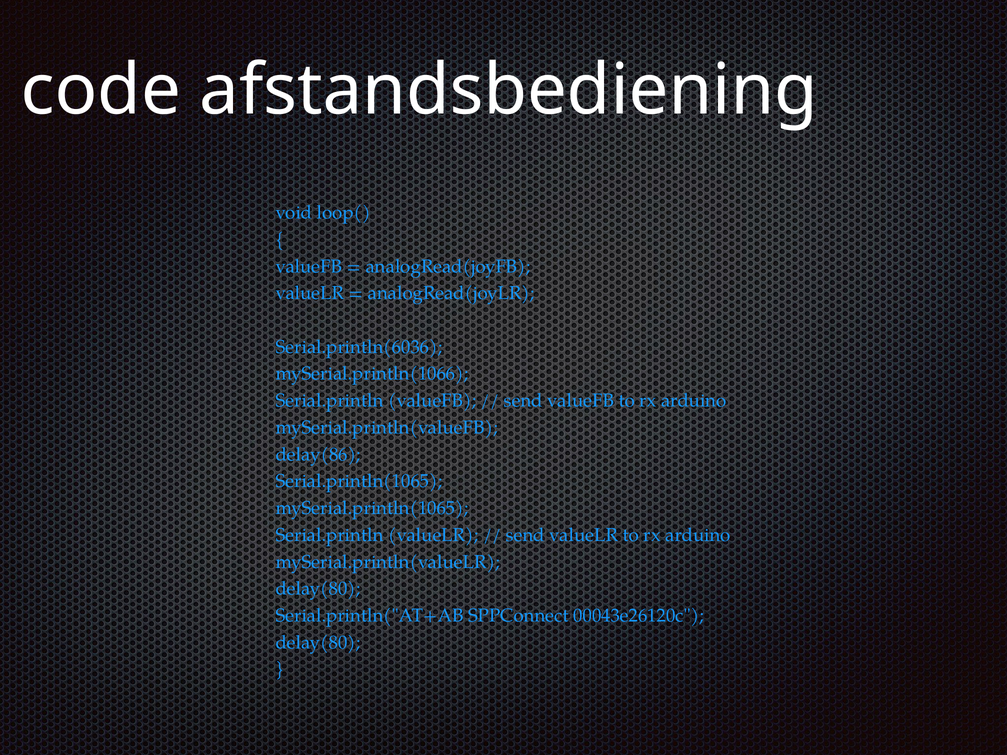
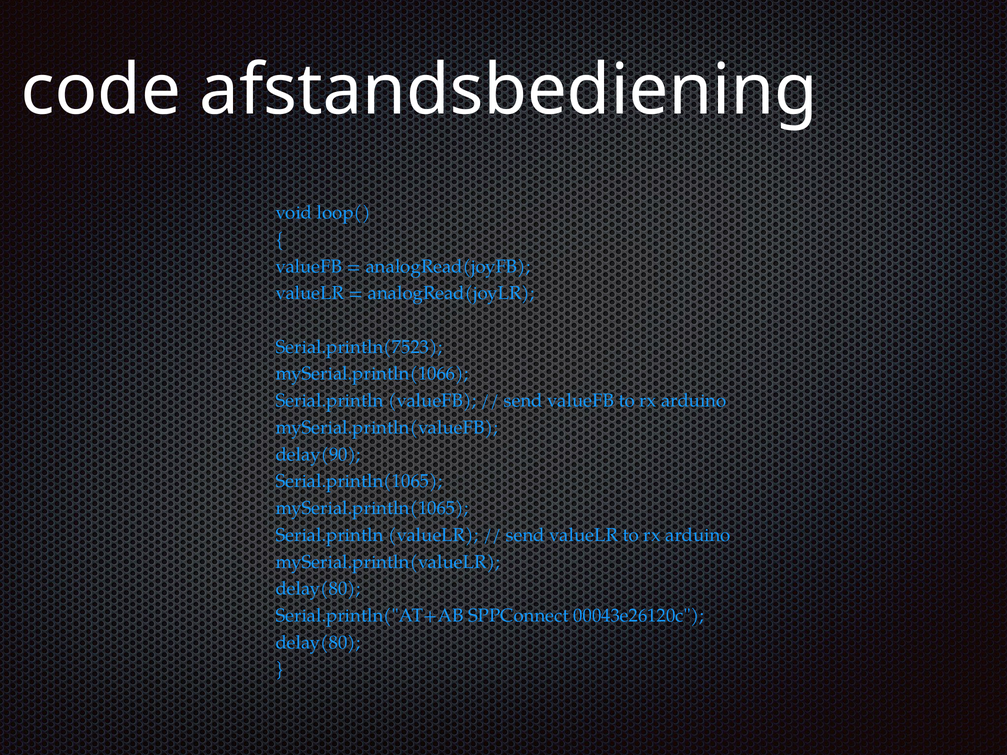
Serial.println(6036: Serial.println(6036 -> Serial.println(7523
delay(86: delay(86 -> delay(90
